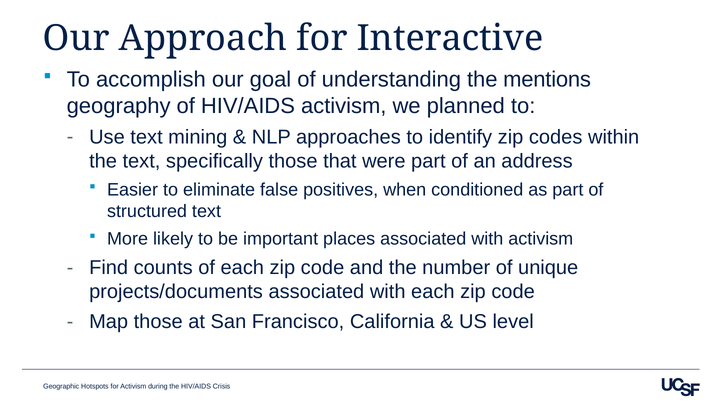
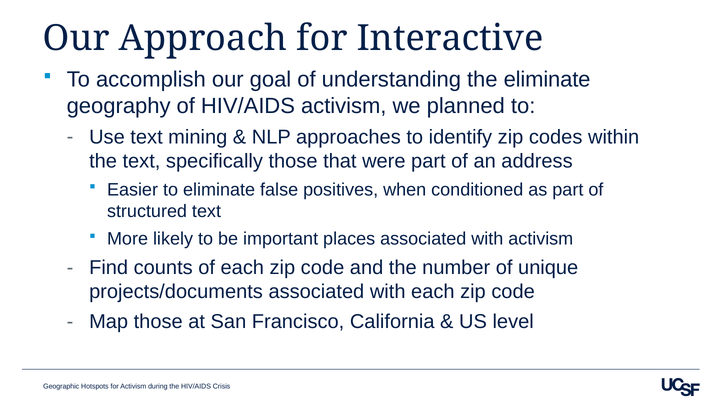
the mentions: mentions -> eliminate
